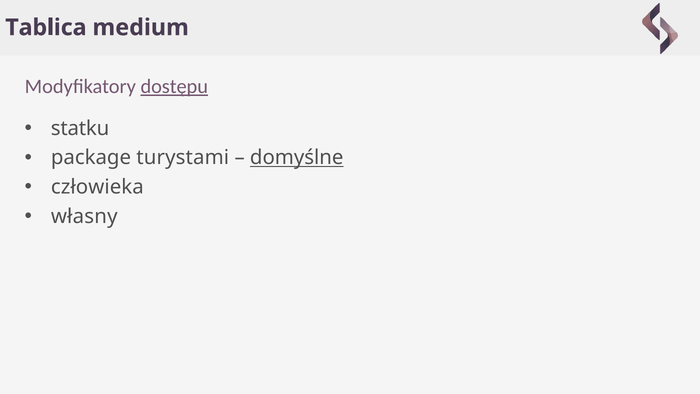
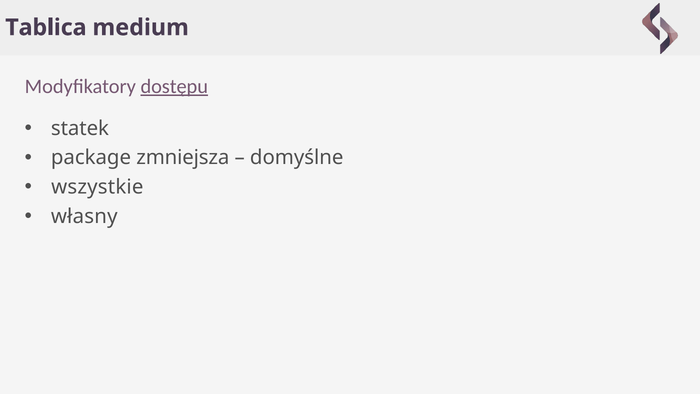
statku: statku -> statek
turystami: turystami -> zmniejsza
domyślne underline: present -> none
człowieka: człowieka -> wszystkie
